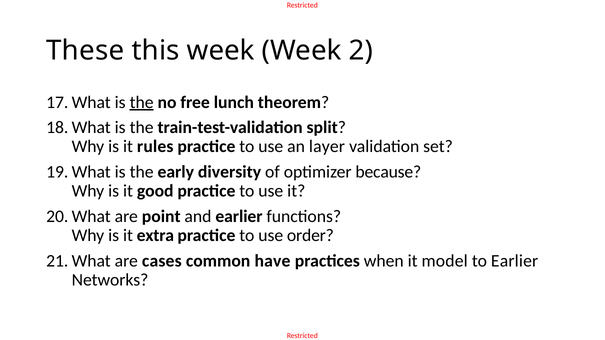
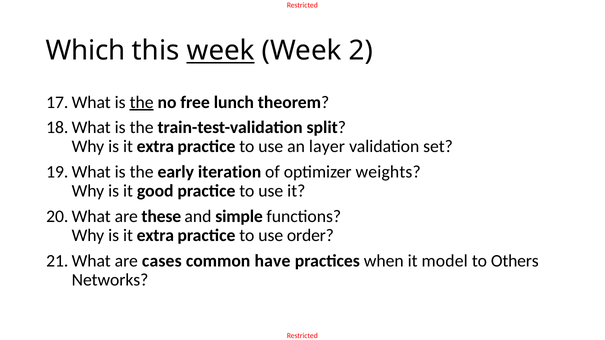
These: These -> Which
week at (221, 51) underline: none -> present
rules at (155, 147): rules -> extra
diversity: diversity -> iteration
because: because -> weights
point: point -> these
and earlier: earlier -> simple
to Earlier: Earlier -> Others
